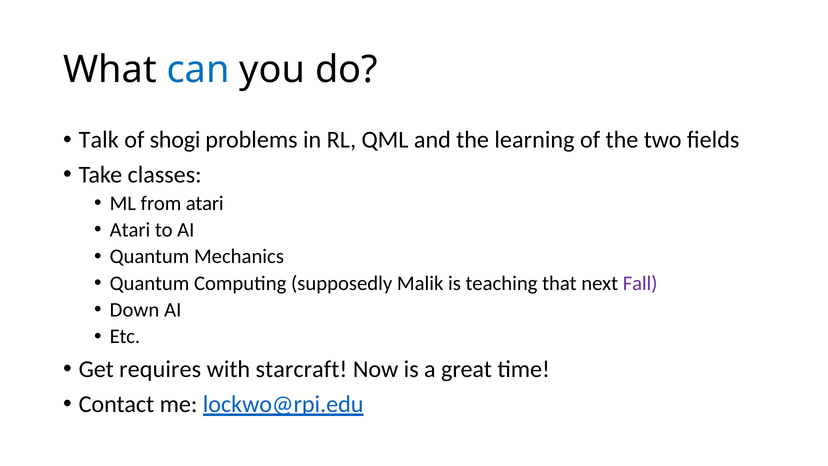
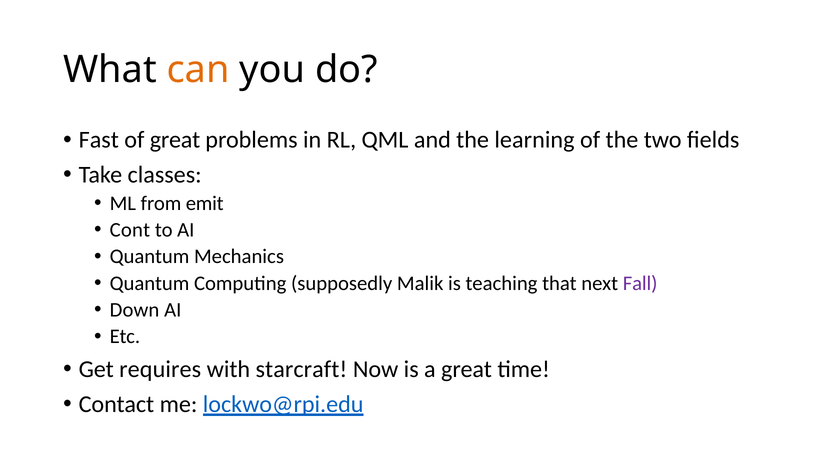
can colour: blue -> orange
Talk: Talk -> Fast
of shogi: shogi -> great
from atari: atari -> emit
Atari at (130, 230): Atari -> Cont
